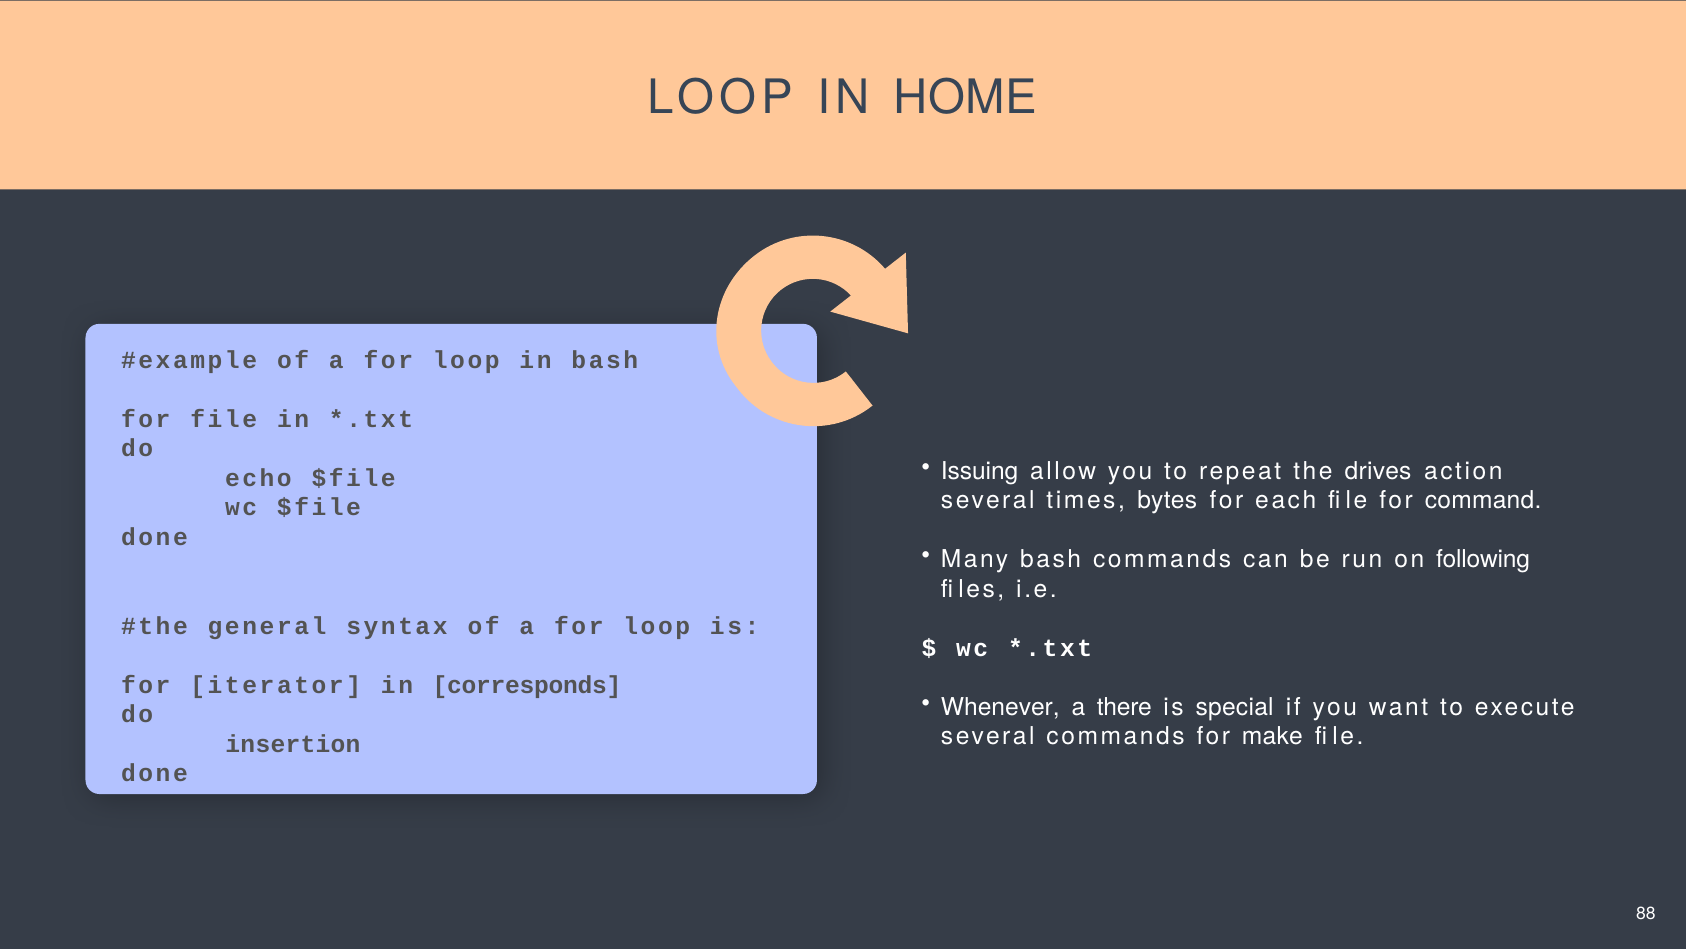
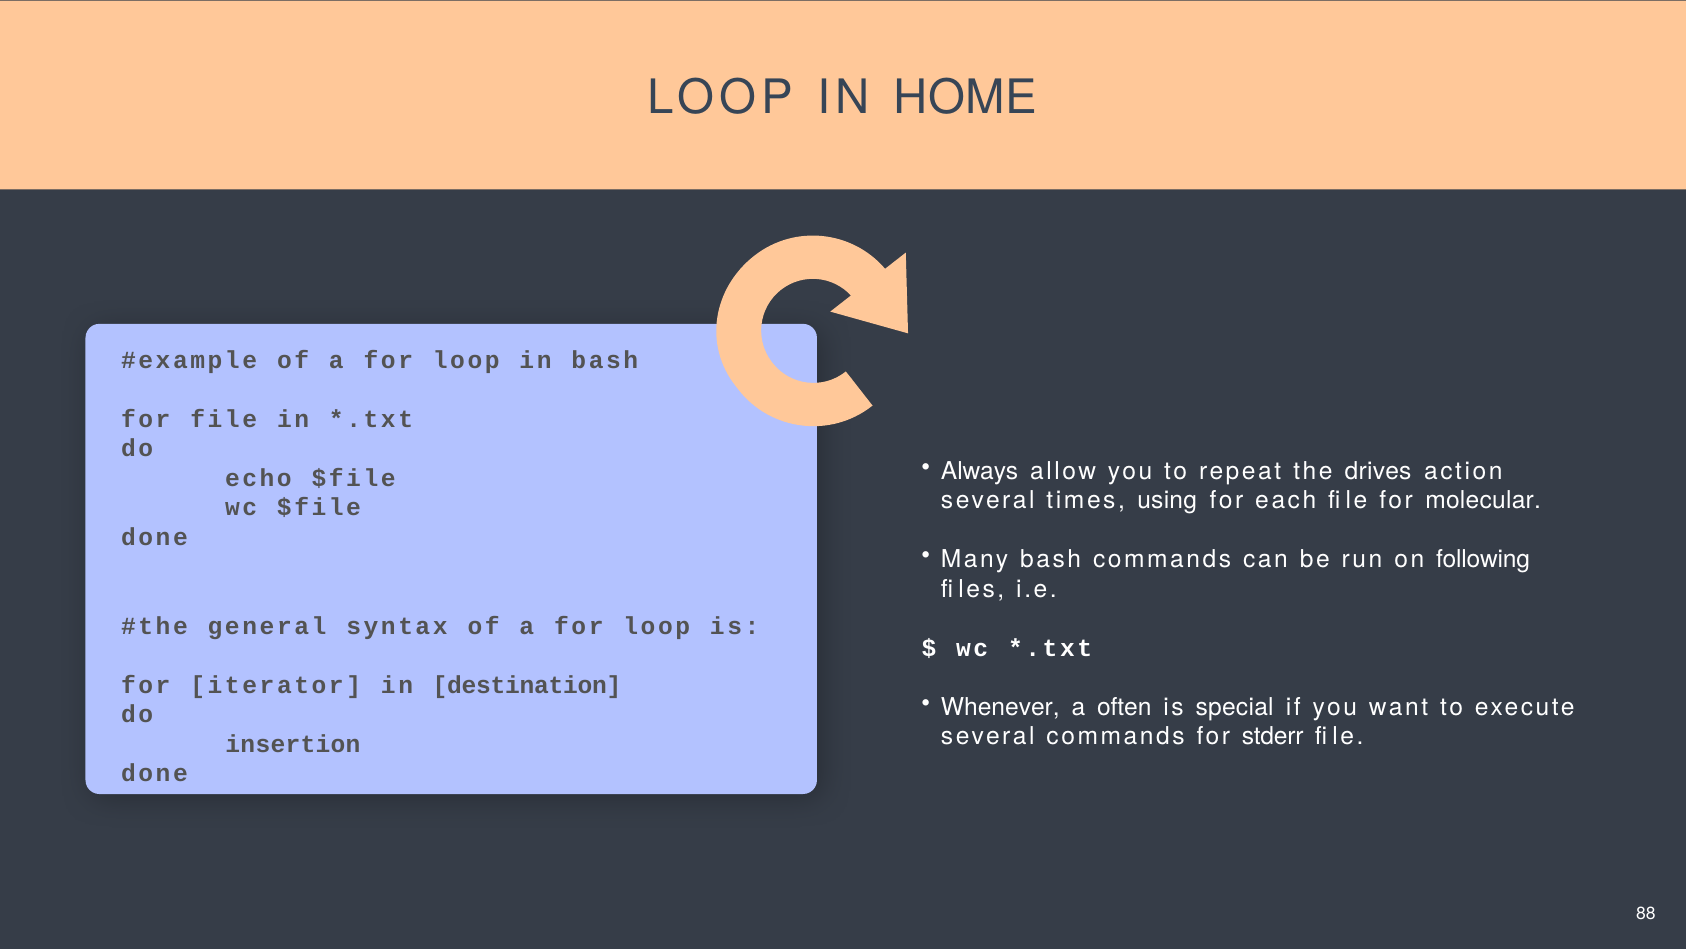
Issuing: Issuing -> Always
bytes: bytes -> using
command: command -> molecular
corresponds: corresponds -> destination
there: there -> often
make: make -> stderr
